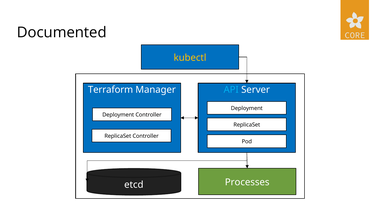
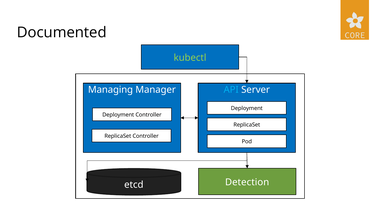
kubectl colour: yellow -> light green
Terraform: Terraform -> Managing
Processes: Processes -> Detection
